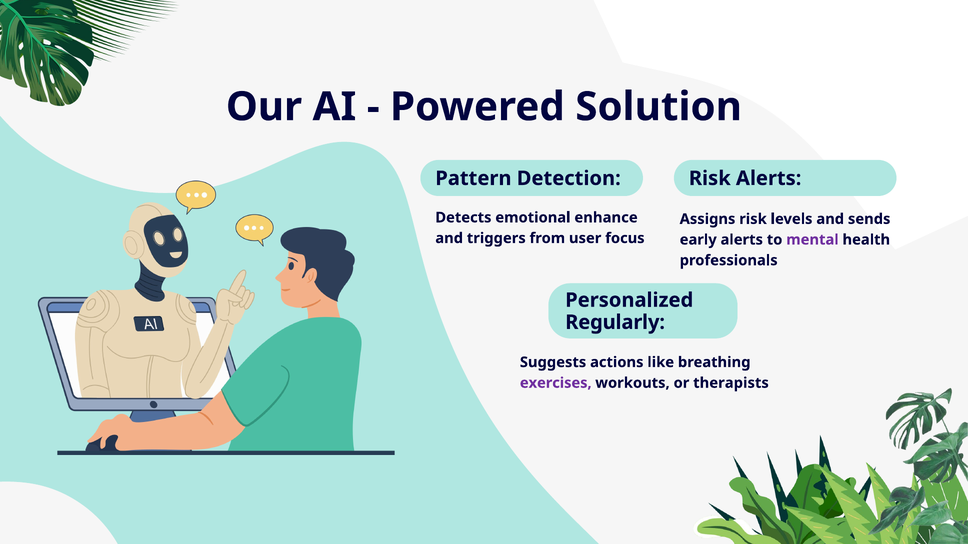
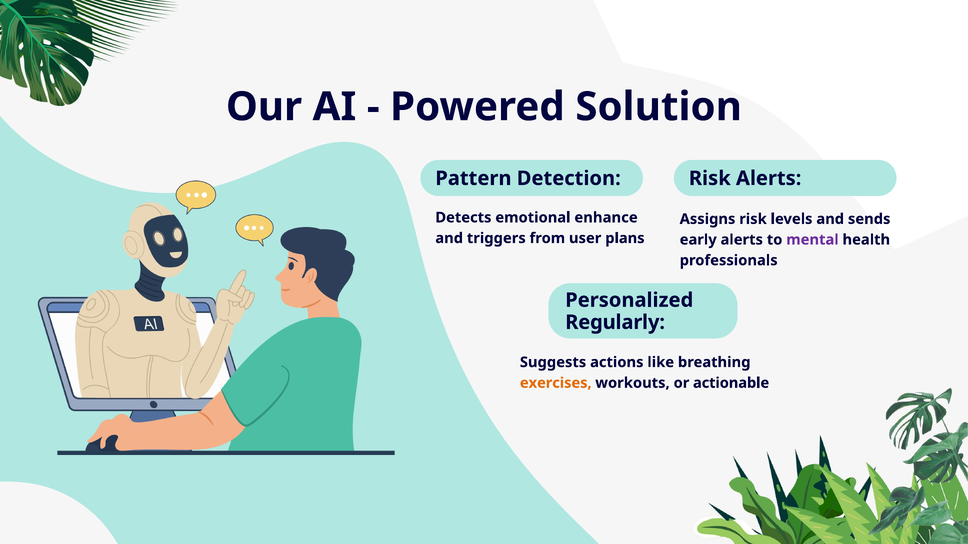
focus: focus -> plans
exercises colour: purple -> orange
therapists: therapists -> actionable
